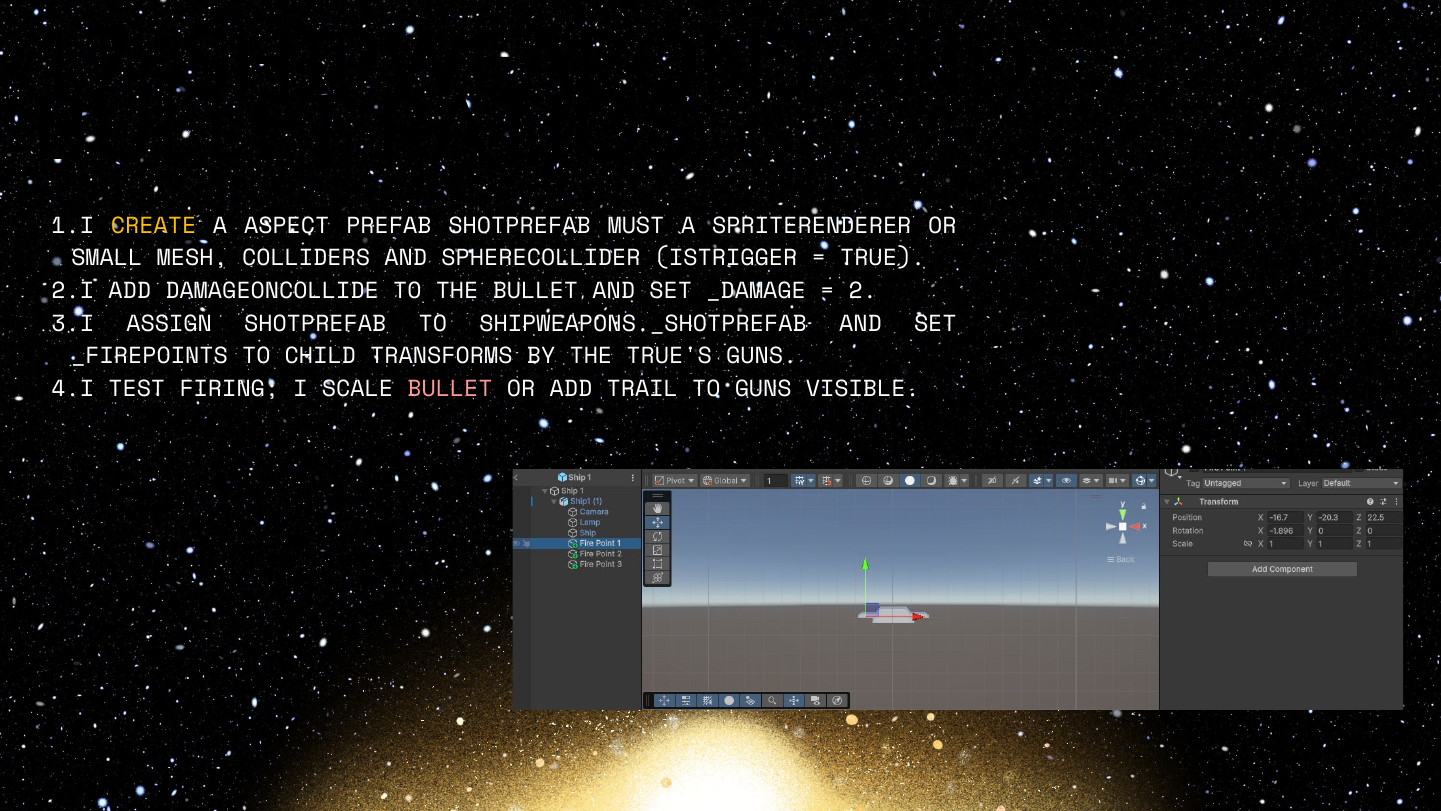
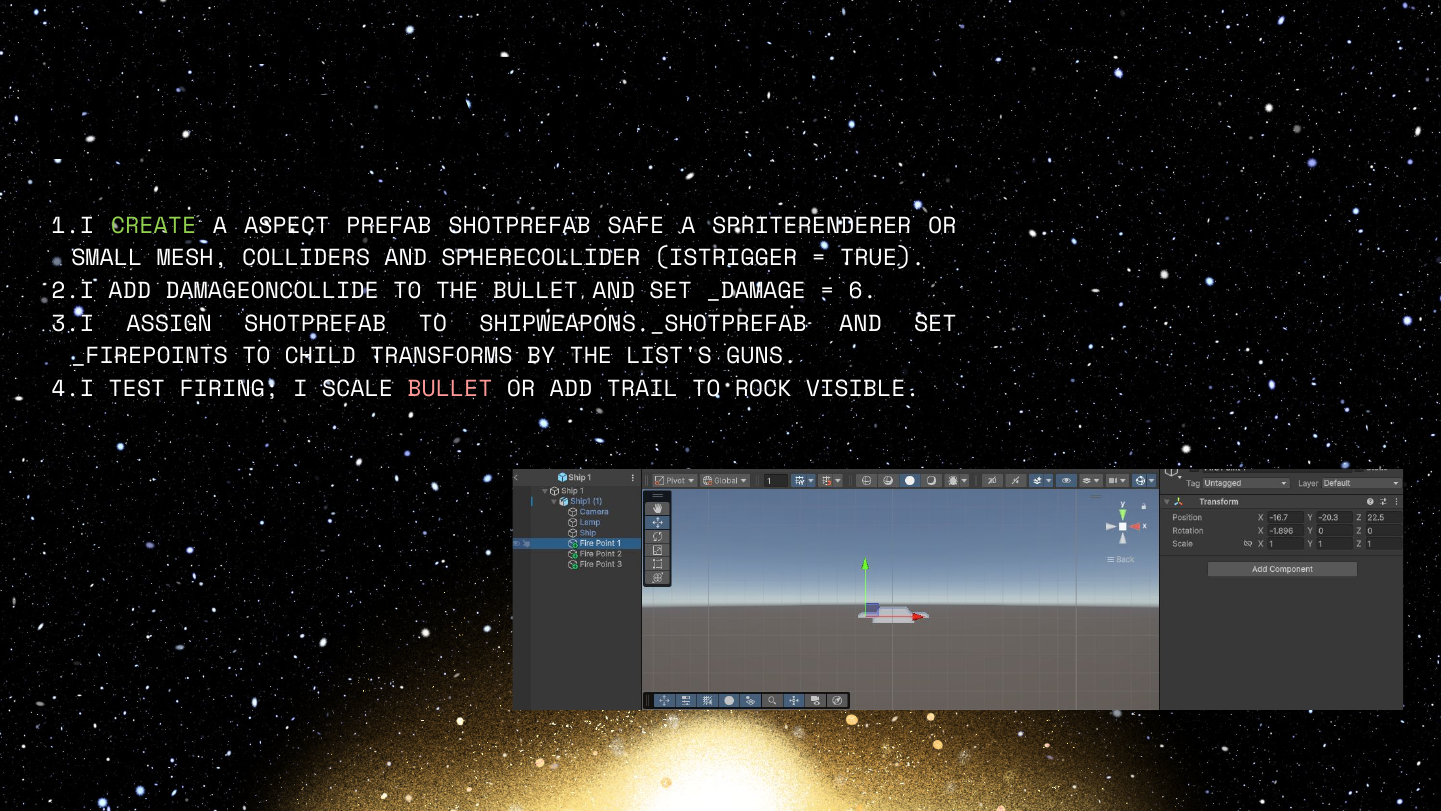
CREATE colour: yellow -> light green
MUST: MUST -> SAFE
2: 2 -> 6
TRUE'S: TRUE'S -> LIST'S
TO GUNS: GUNS -> ROCK
